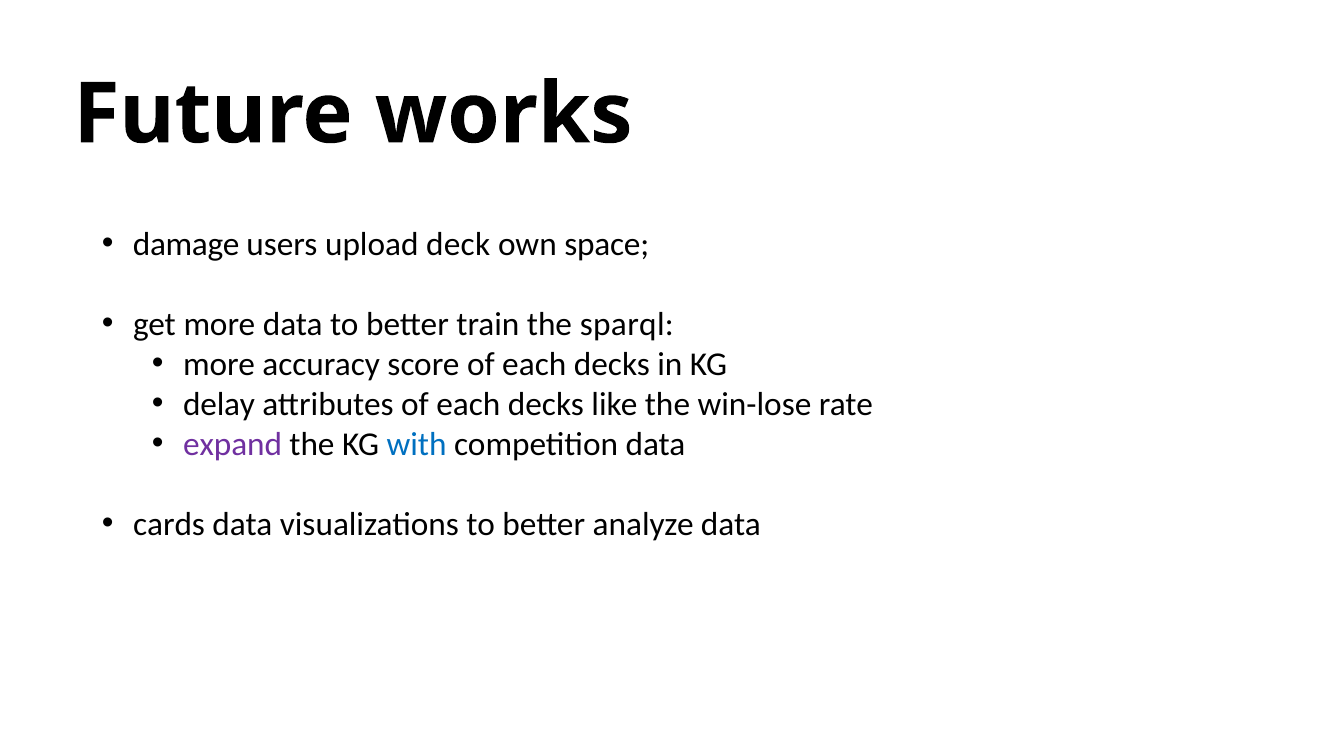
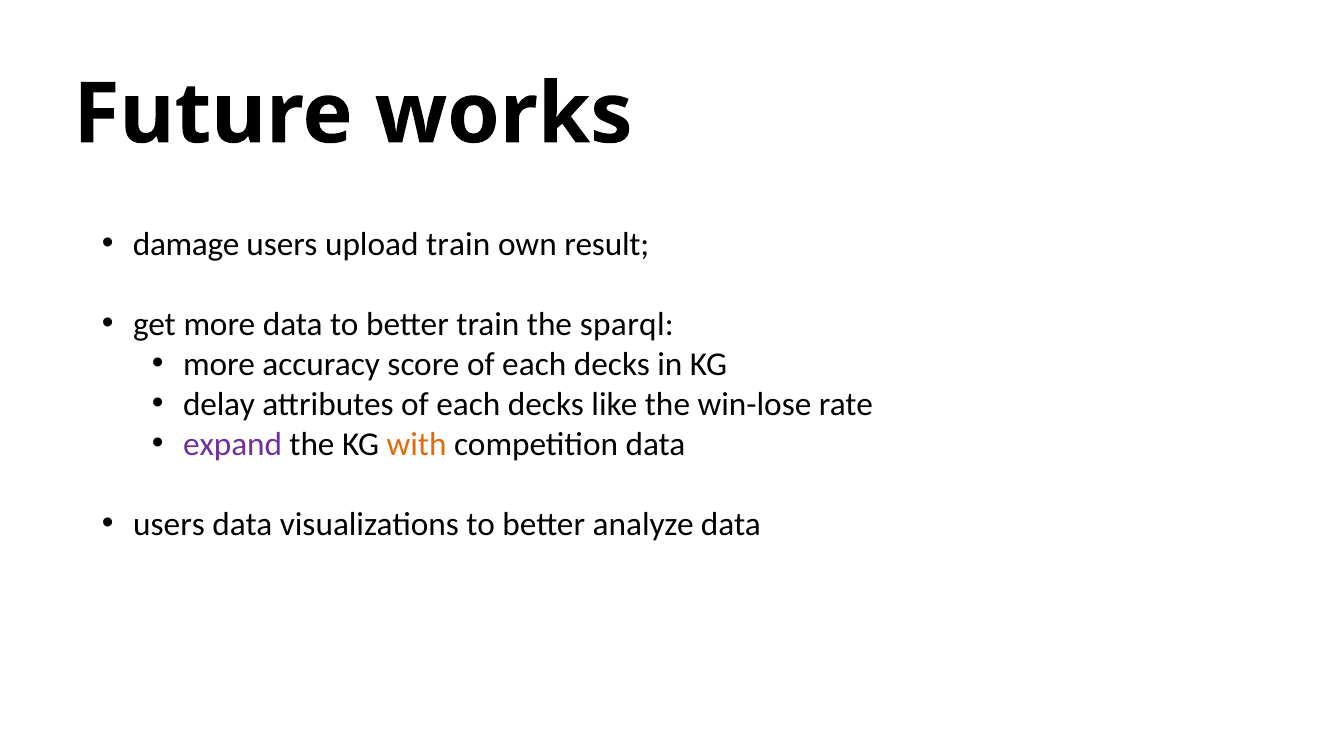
upload deck: deck -> train
space: space -> result
with colour: blue -> orange
cards at (169, 525): cards -> users
